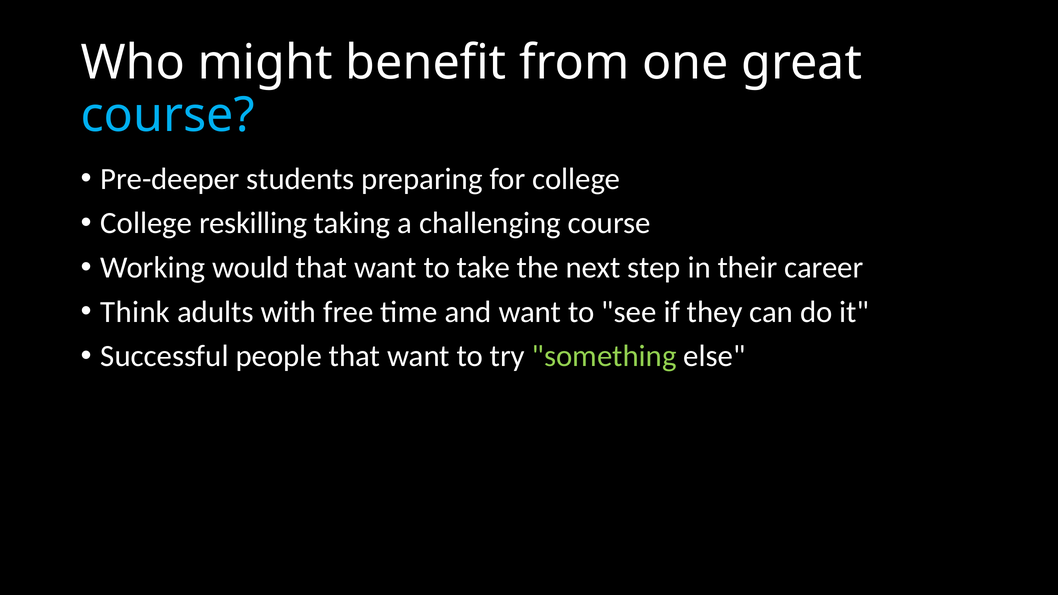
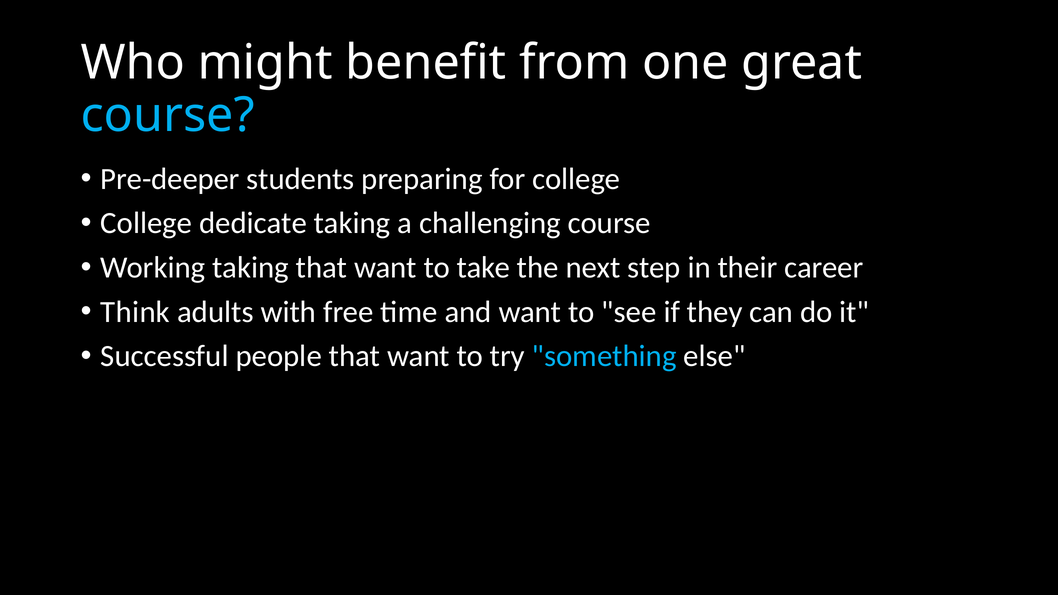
reskilling: reskilling -> dedicate
Working would: would -> taking
something colour: light green -> light blue
